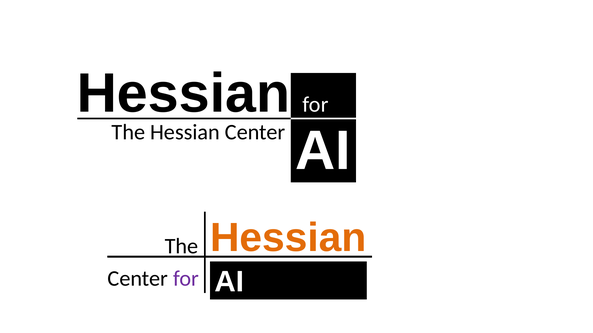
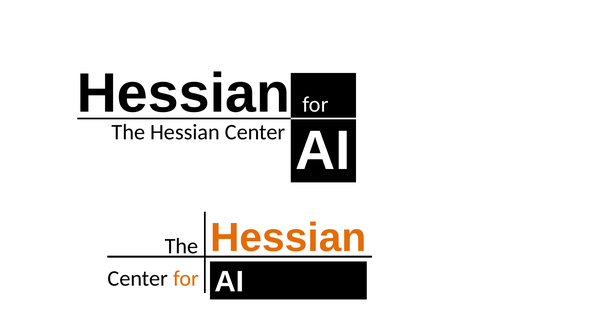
for at (186, 279) colour: purple -> orange
